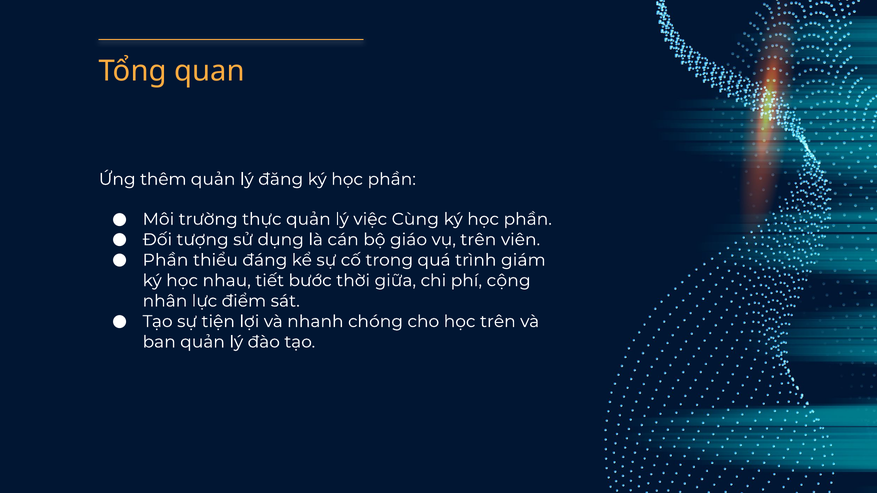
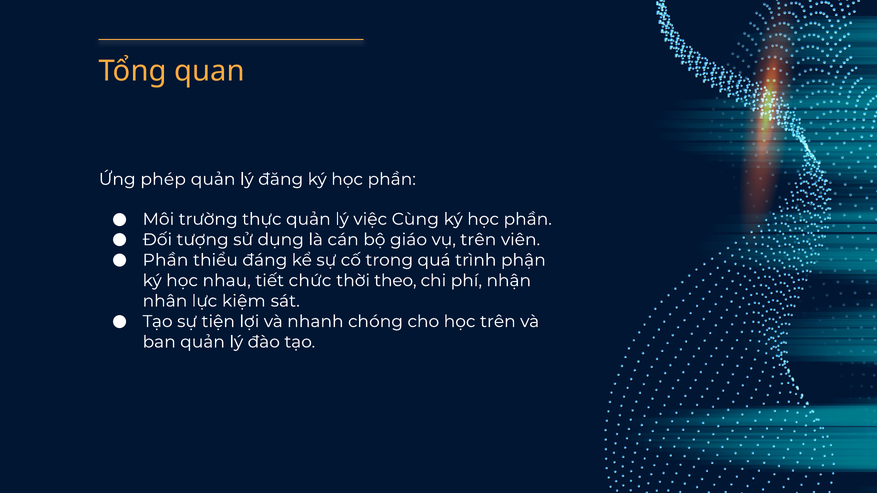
thêm: thêm -> phép
giám: giám -> phận
bước: bước -> chức
giữa: giữa -> theo
cộng: cộng -> nhận
điểm: điểm -> kiệm
